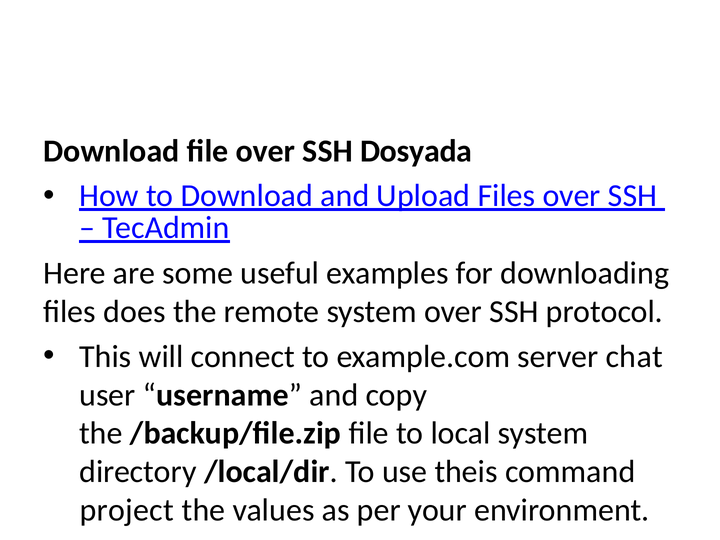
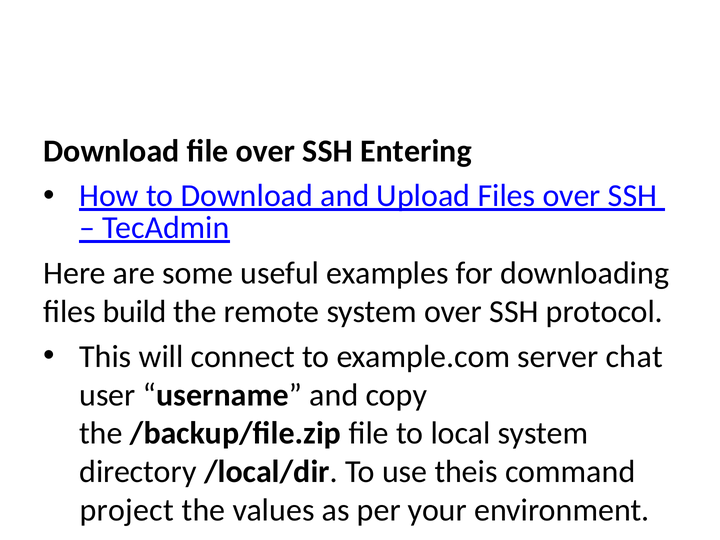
Dosyada: Dosyada -> Entering
does: does -> build
